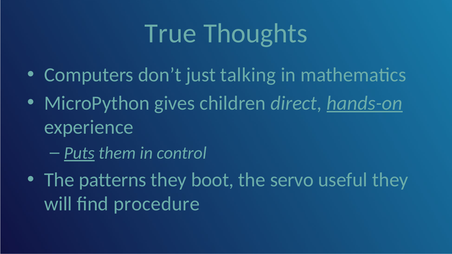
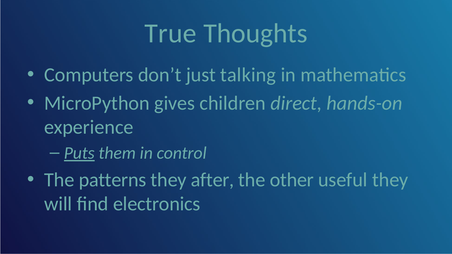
hands-on underline: present -> none
boot: boot -> after
servo: servo -> other
procedure: procedure -> electronics
